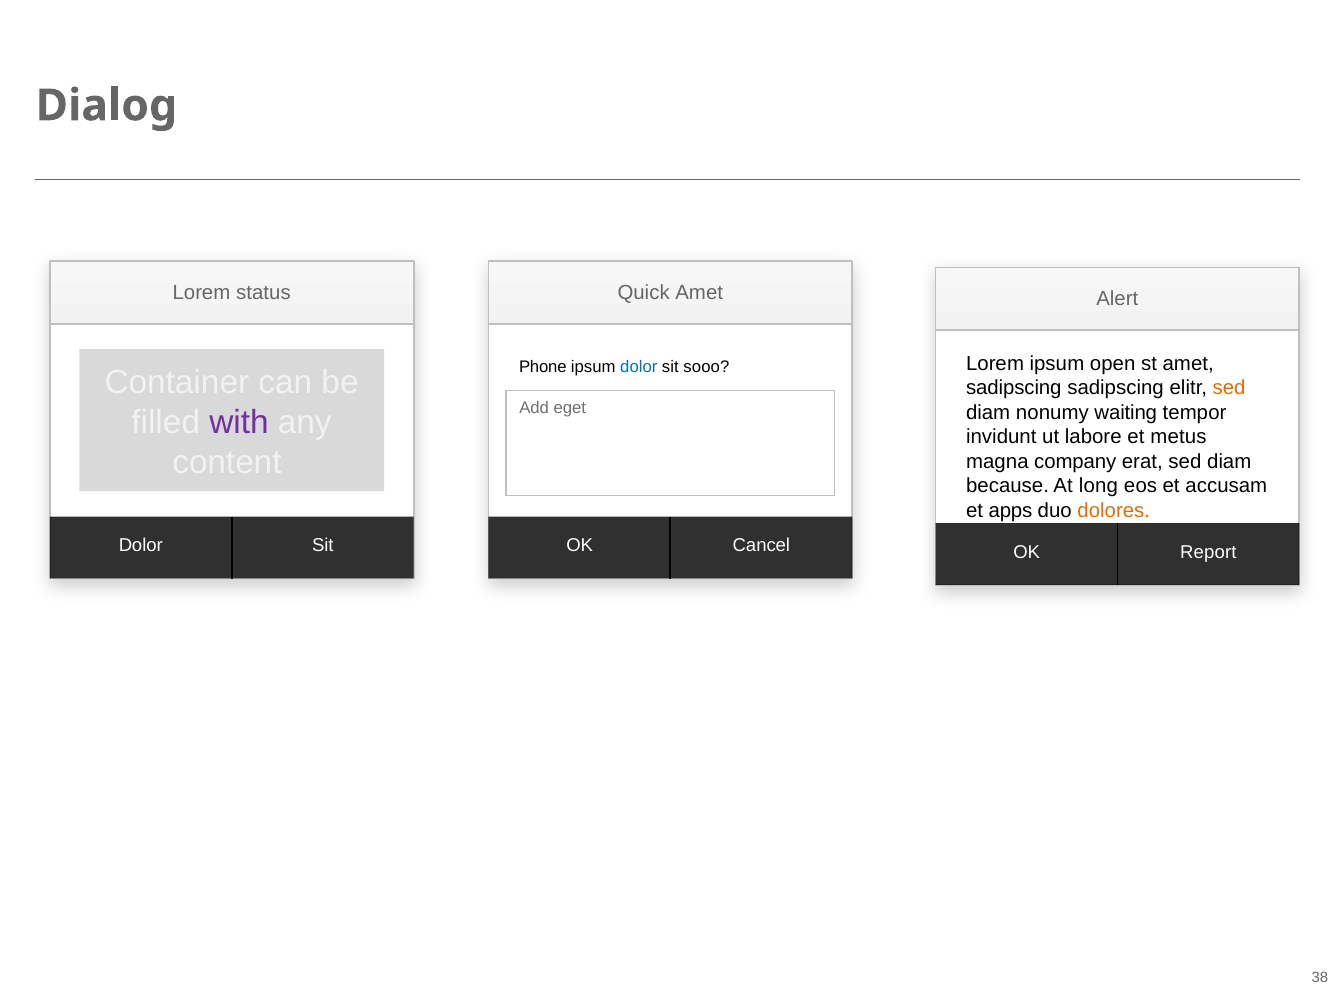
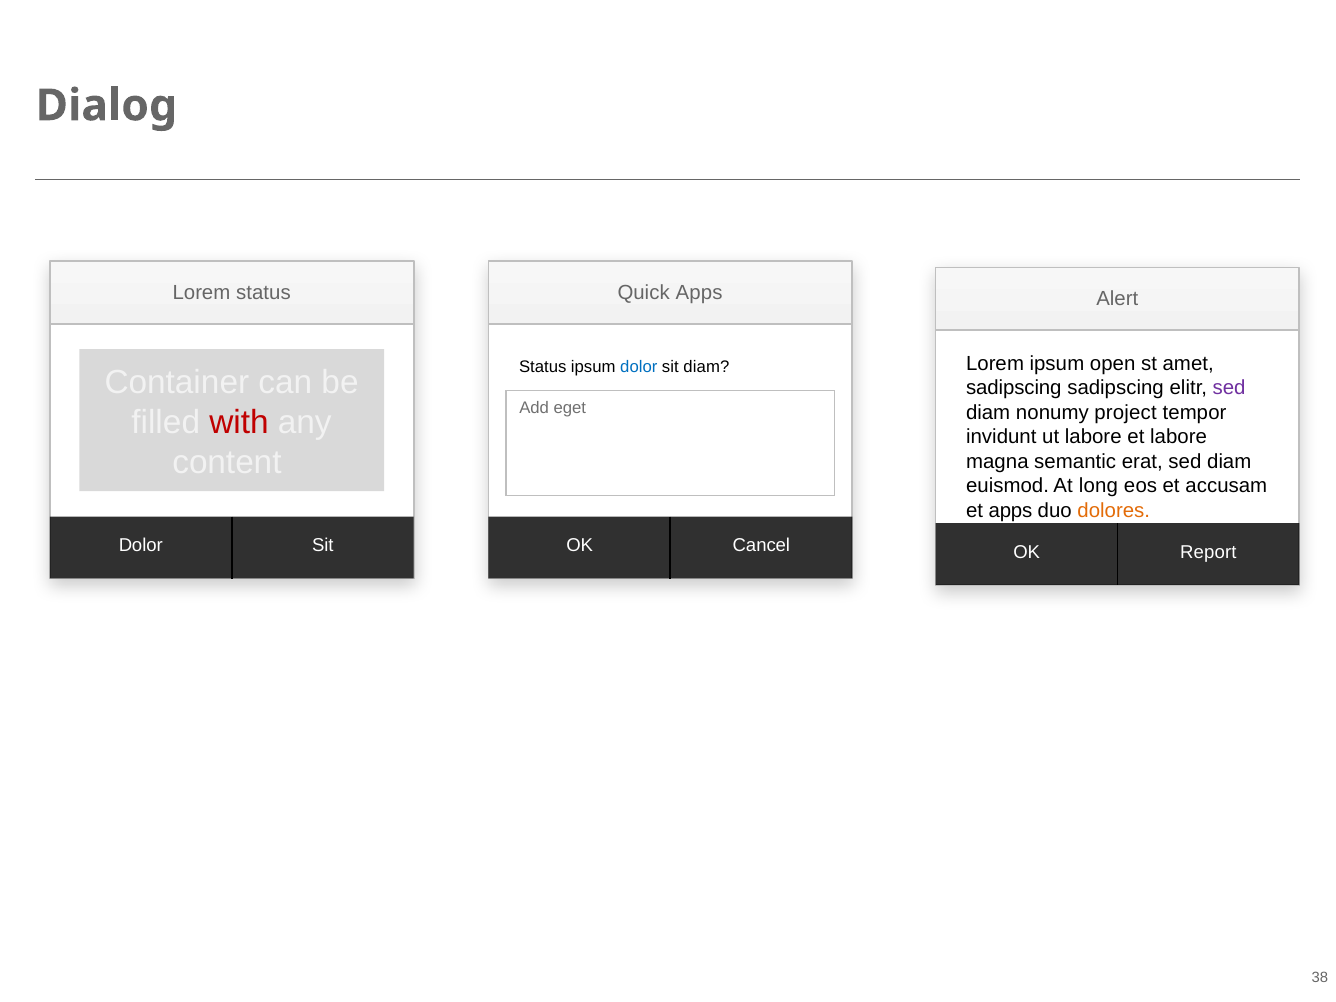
Quick Amet: Amet -> Apps
Phone at (543, 367): Phone -> Status
sit sooo: sooo -> diam
sed at (1229, 388) colour: orange -> purple
waiting: waiting -> project
with colour: purple -> red
et metus: metus -> labore
magna company: company -> semantic
because: because -> euismod
